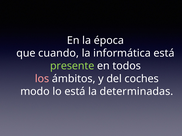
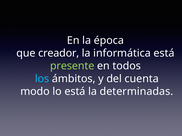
cuando: cuando -> creador
los colour: pink -> light blue
coches: coches -> cuenta
